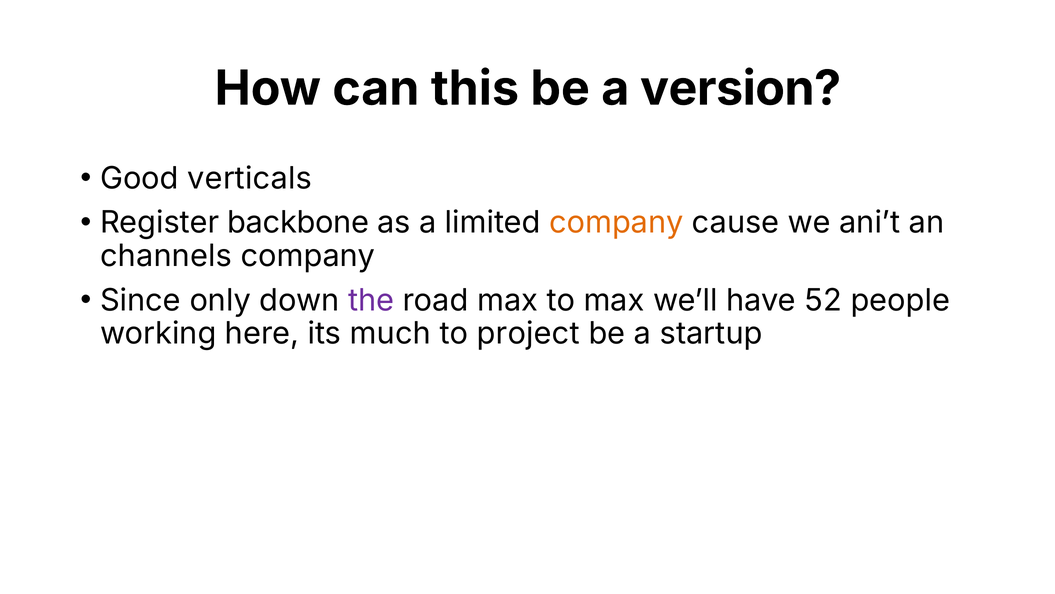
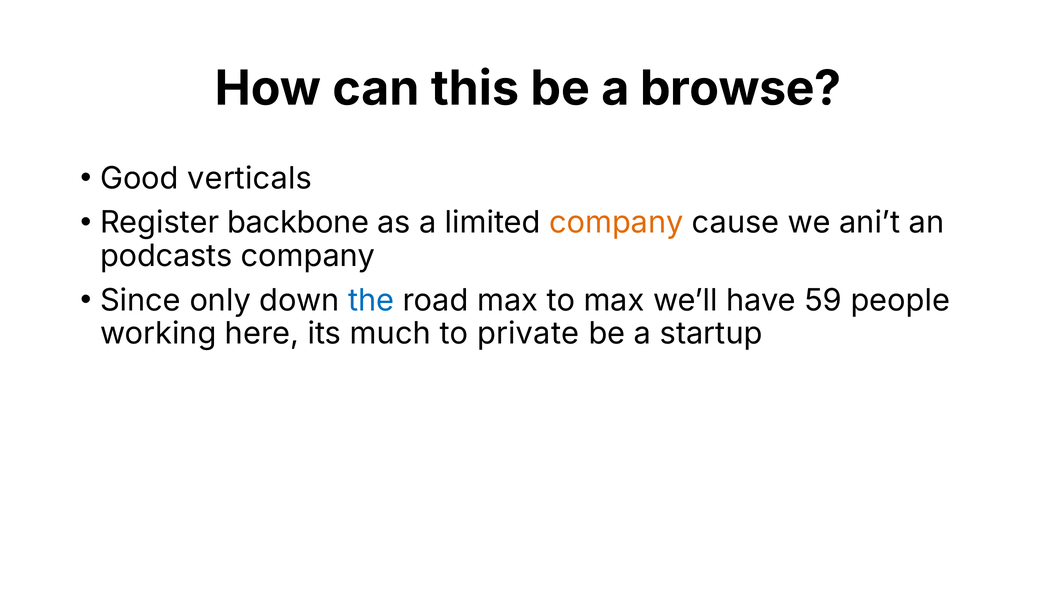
version: version -> browse
channels: channels -> podcasts
the colour: purple -> blue
52: 52 -> 59
project: project -> private
